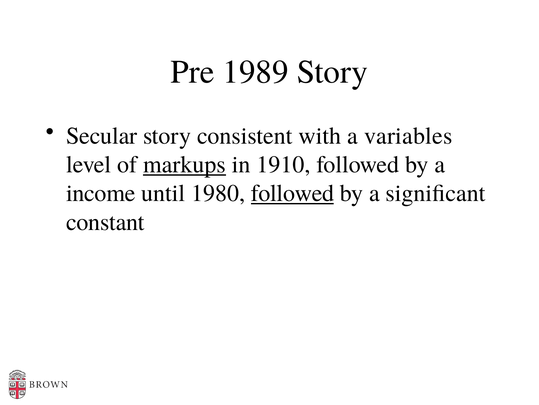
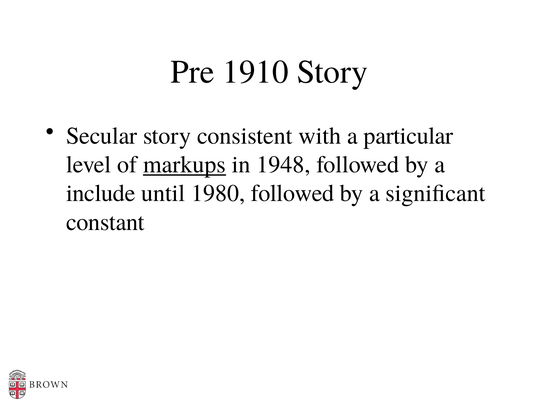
1989: 1989 -> 1910
variables: variables -> particular
1910: 1910 -> 1948
income: income -> include
followed at (292, 193) underline: present -> none
